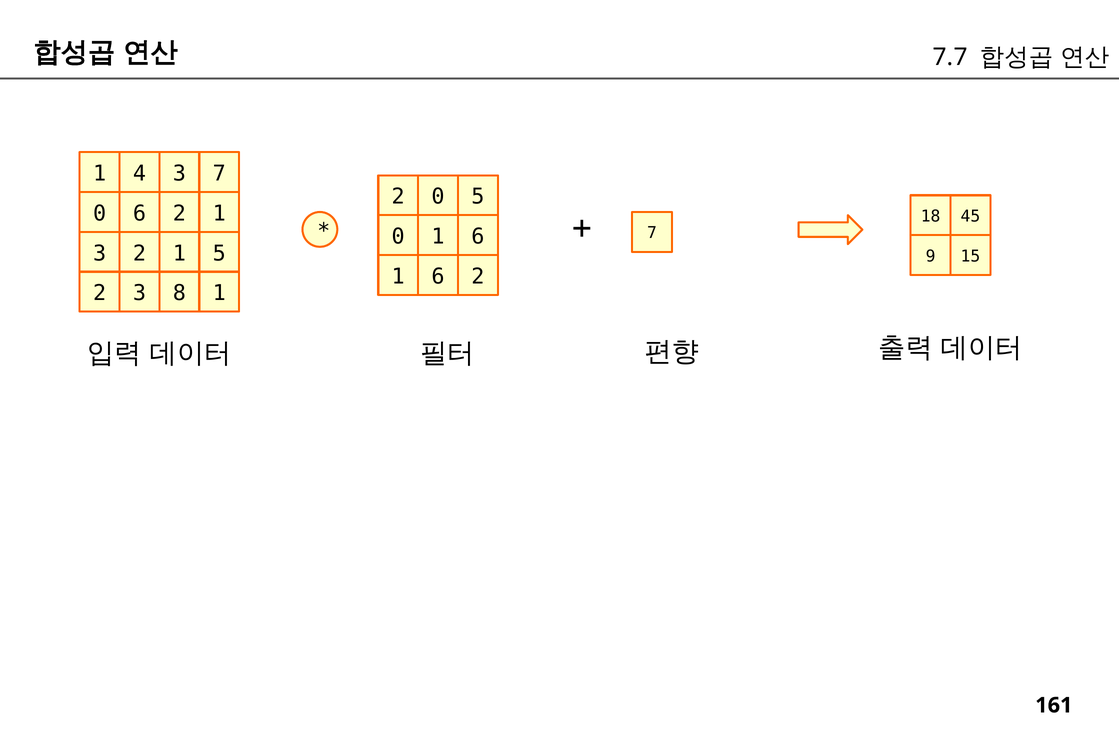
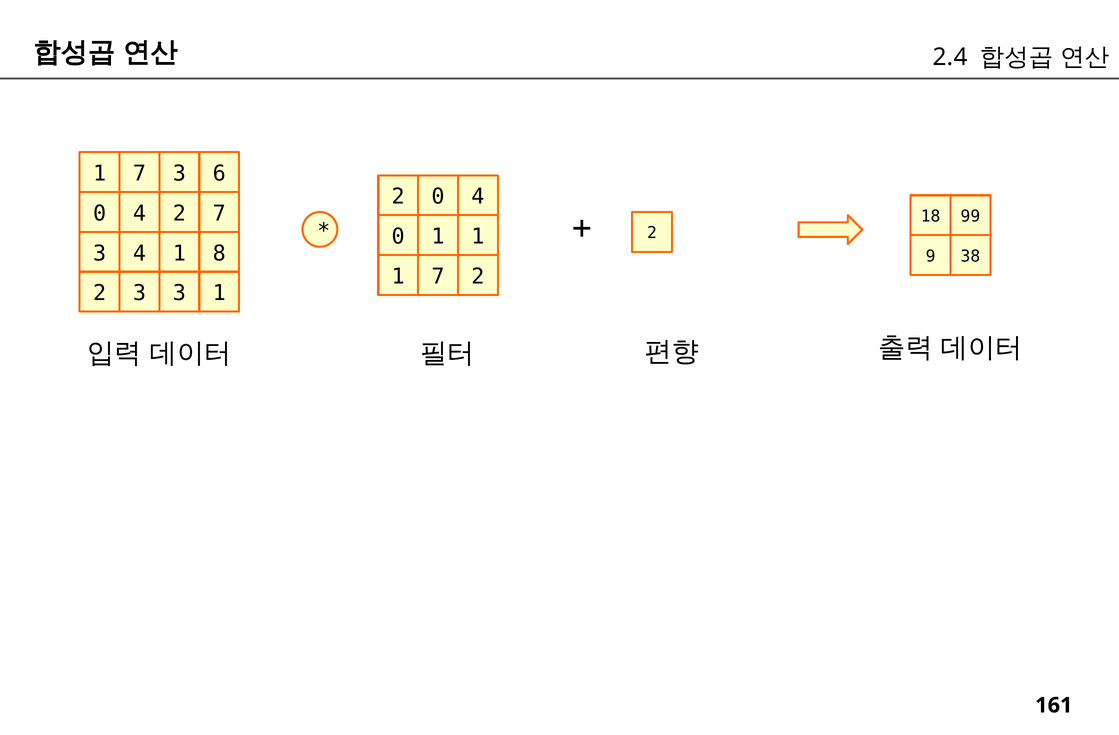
7.7: 7.7 -> 2.4
4 at (139, 174): 4 -> 7
3 7: 7 -> 6
2 0 5: 5 -> 4
6 at (139, 214): 6 -> 4
1 at (219, 214): 1 -> 7
45: 45 -> 99
7 at (652, 233): 7 -> 2
0 1 6: 6 -> 1
3 2: 2 -> 4
1 5: 5 -> 8
15: 15 -> 38
6 at (438, 276): 6 -> 7
3 8: 8 -> 3
